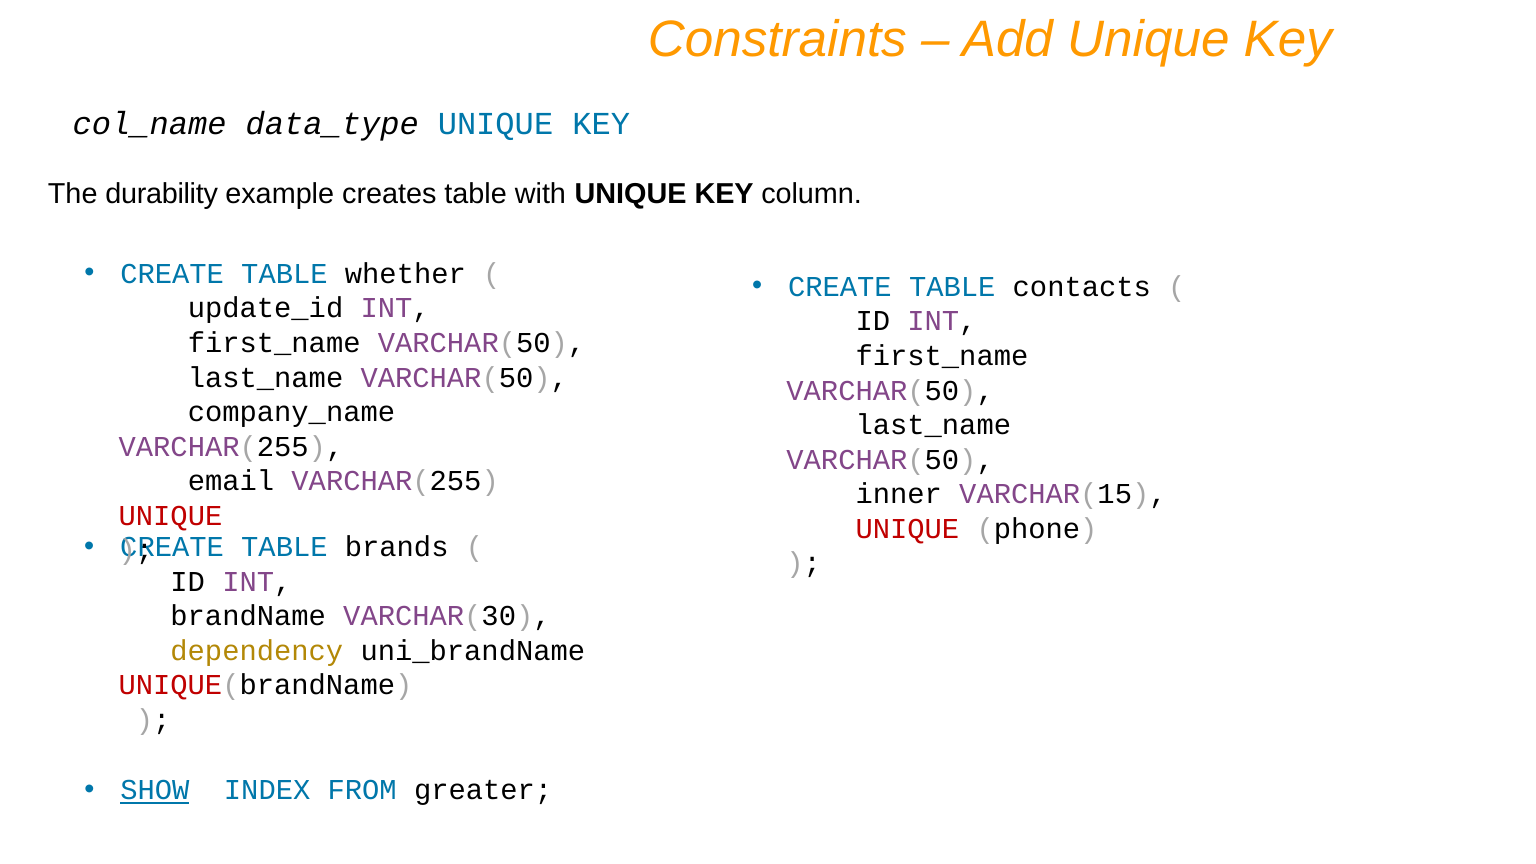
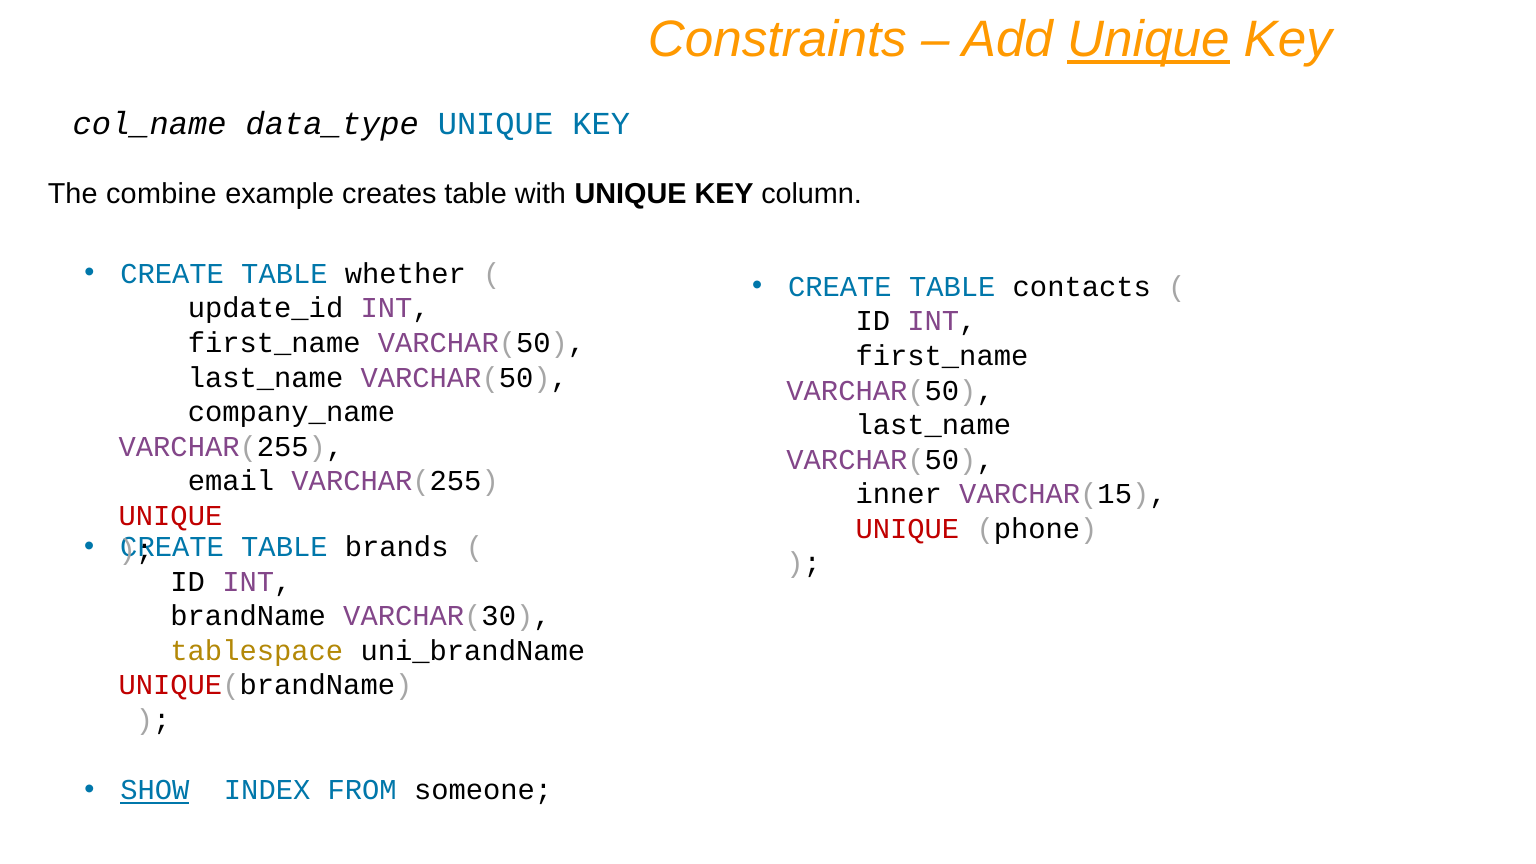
Unique at (1148, 40) underline: none -> present
durability: durability -> combine
dependency: dependency -> tablespace
greater: greater -> someone
